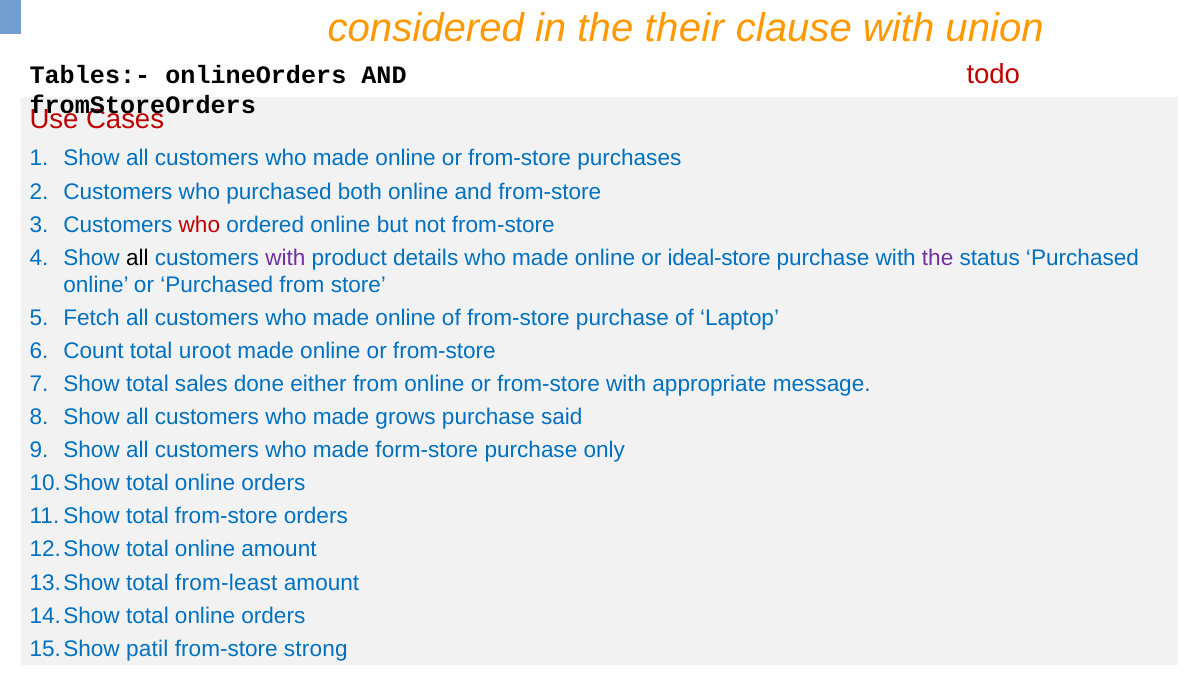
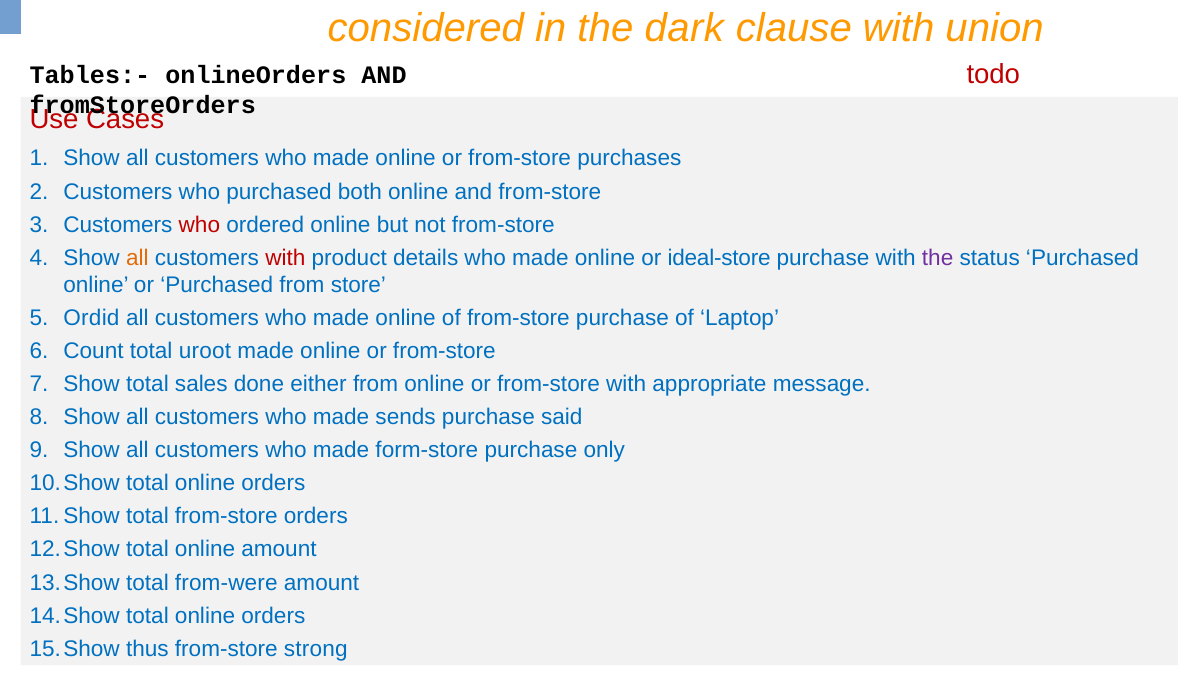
their: their -> dark
all at (137, 258) colour: black -> orange
with at (285, 258) colour: purple -> red
Fetch: Fetch -> Ordid
grows: grows -> sends
from-least: from-least -> from-were
patil: patil -> thus
